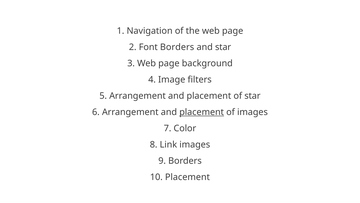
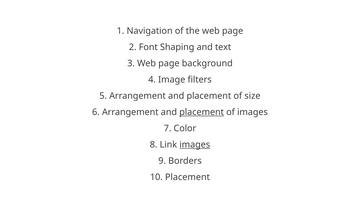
Font Borders: Borders -> Shaping
and star: star -> text
of star: star -> size
images at (195, 144) underline: none -> present
